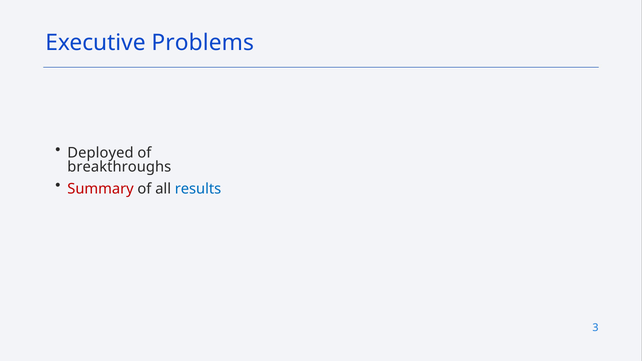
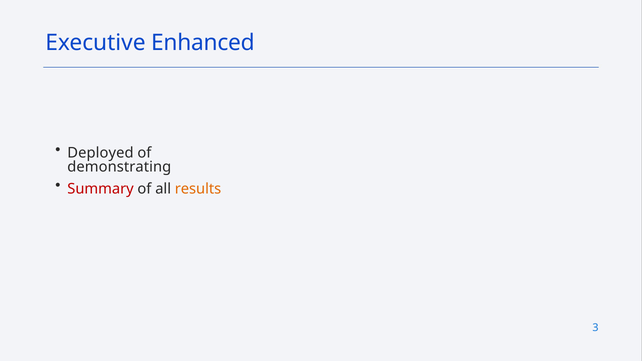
Problems: Problems -> Enhanced
breakthroughs: breakthroughs -> demonstrating
results colour: blue -> orange
